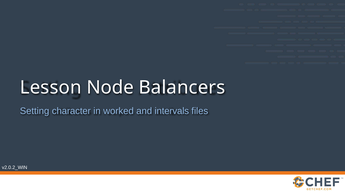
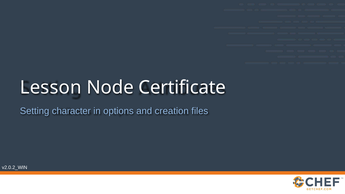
Balancers: Balancers -> Certificate
worked: worked -> options
intervals: intervals -> creation
